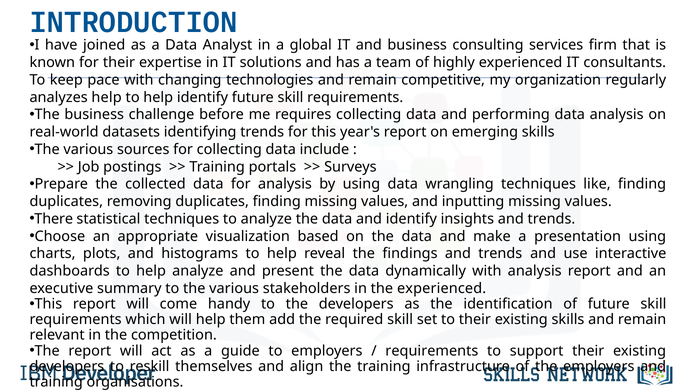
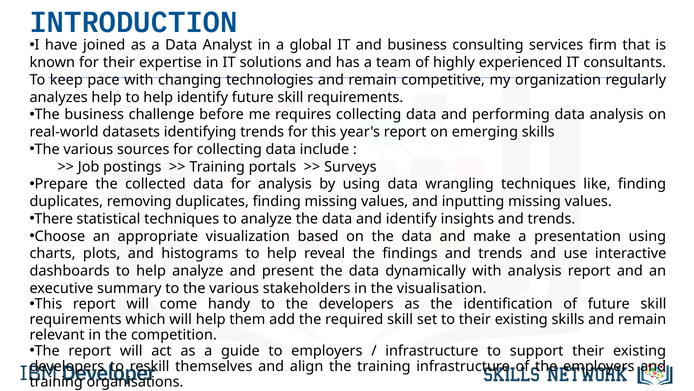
the experienced: experienced -> visualisation
requirements at (432, 350): requirements -> infrastructure
